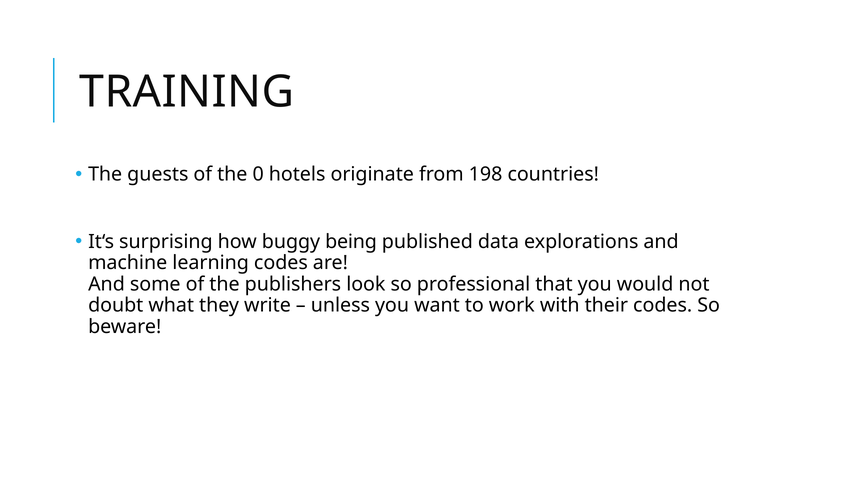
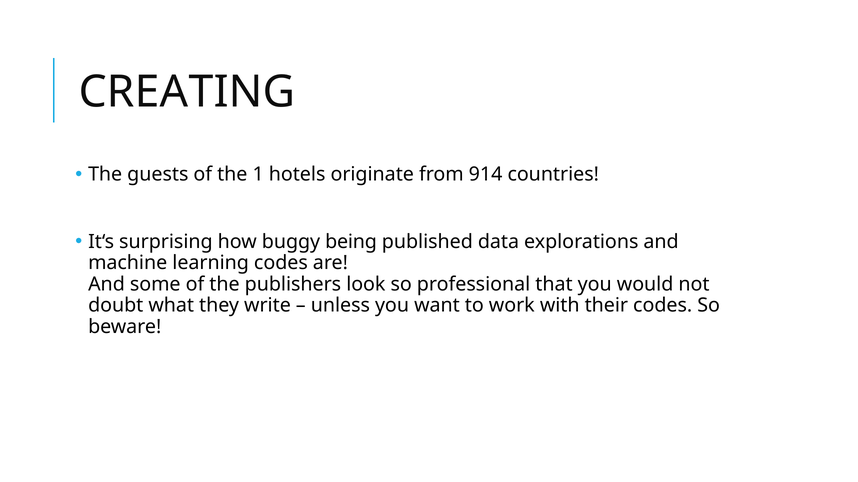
TRAINING: TRAINING -> CREATING
0: 0 -> 1
198: 198 -> 914
